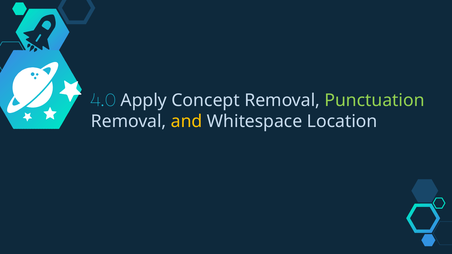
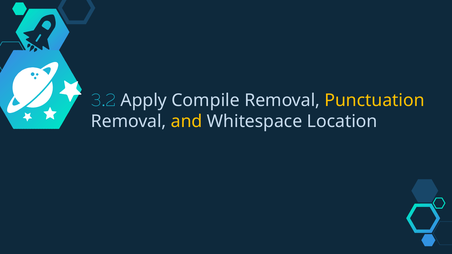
4.0: 4.0 -> 3.2
Concept: Concept -> Compile
Punctuation colour: light green -> yellow
